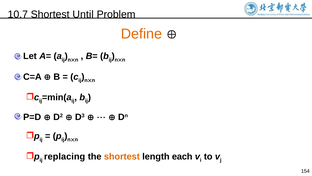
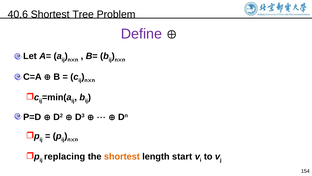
10.7: 10.7 -> 40.6
Until: Until -> Tree
Define colour: orange -> purple
each: each -> start
